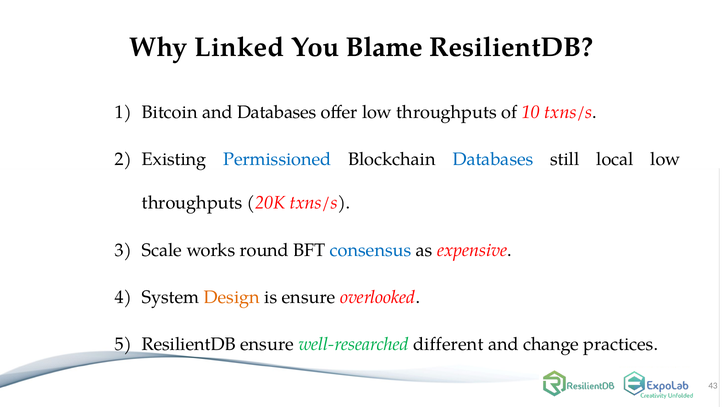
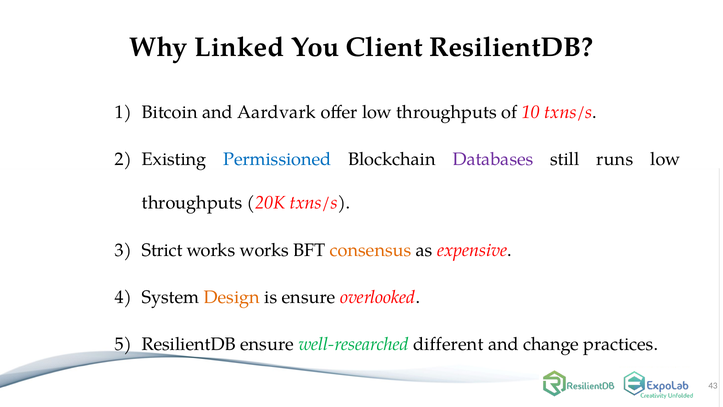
Blame: Blame -> Client
and Databases: Databases -> Aardvark
Databases at (493, 159) colour: blue -> purple
local: local -> runs
Scale: Scale -> Strict
works round: round -> works
consensus colour: blue -> orange
